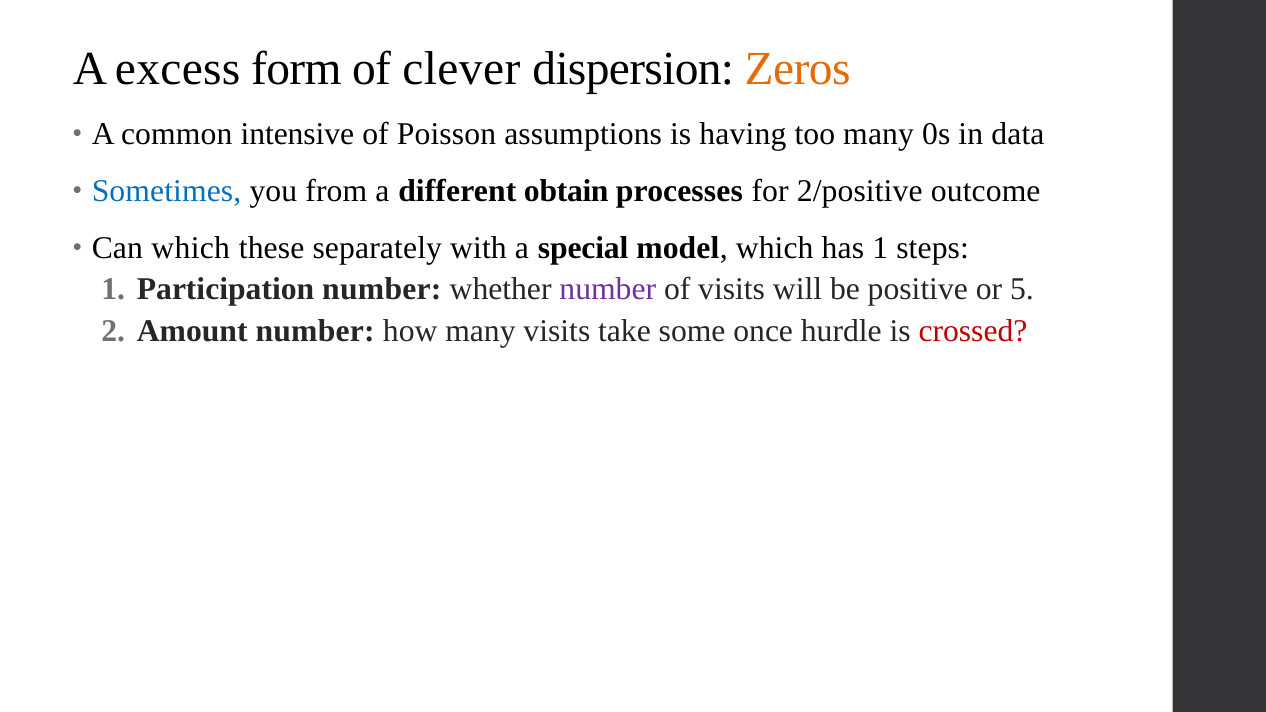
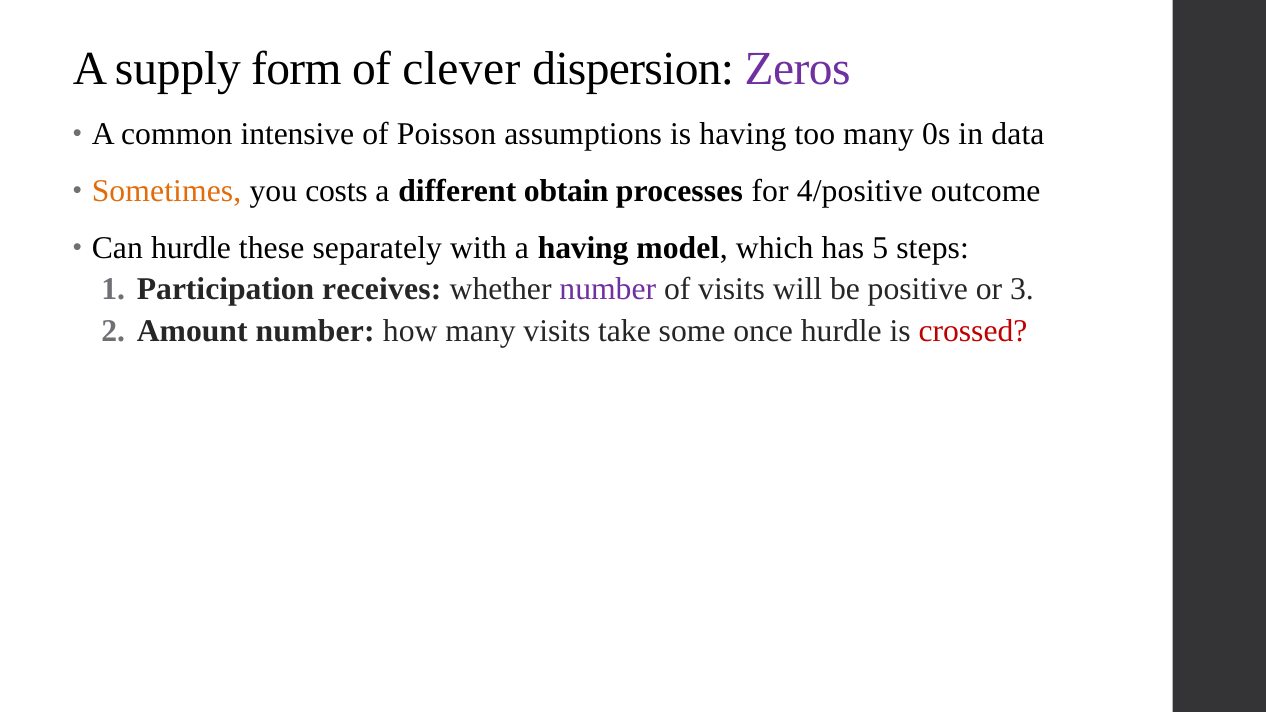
excess: excess -> supply
Zeros colour: orange -> purple
Sometimes colour: blue -> orange
from: from -> costs
2/positive: 2/positive -> 4/positive
Can which: which -> hurdle
a special: special -> having
has 1: 1 -> 5
Participation number: number -> receives
5: 5 -> 3
